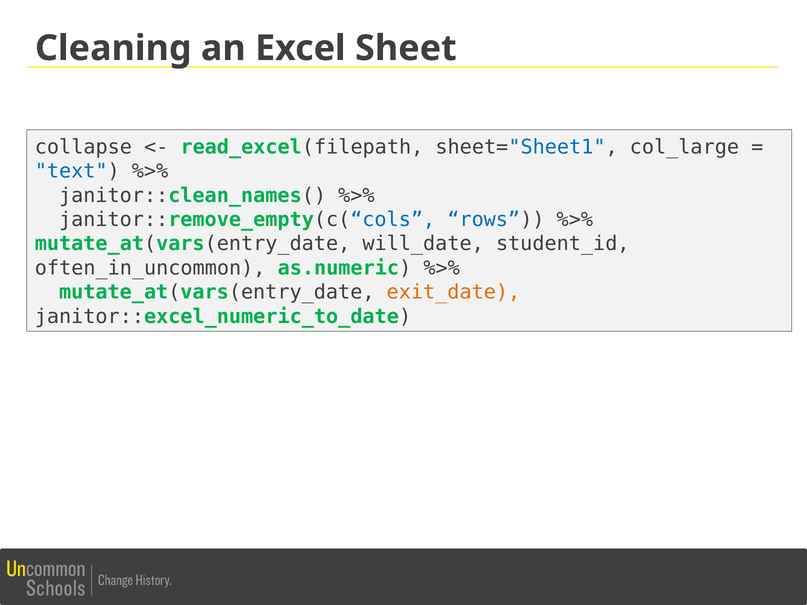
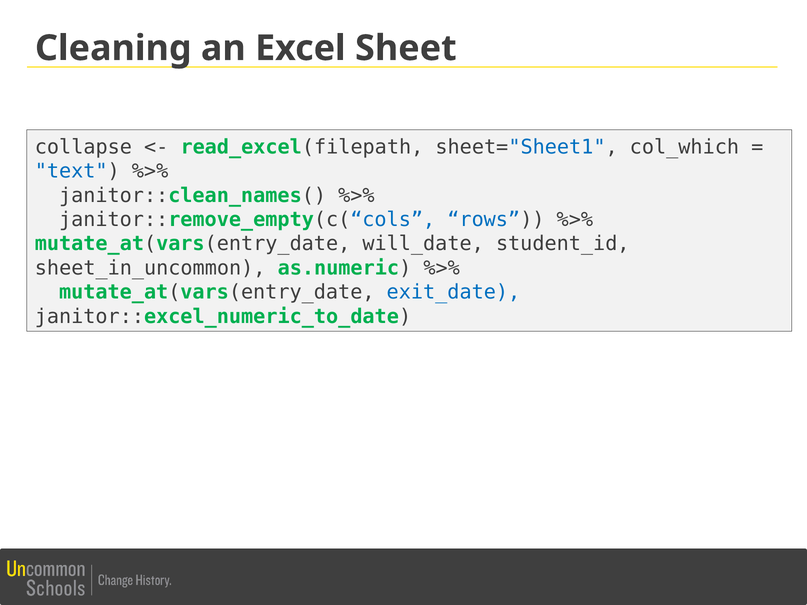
col_large: col_large -> col_which
often_in_uncommon: often_in_uncommon -> sheet_in_uncommon
exit_date colour: orange -> blue
